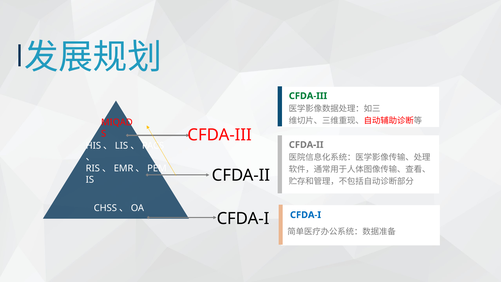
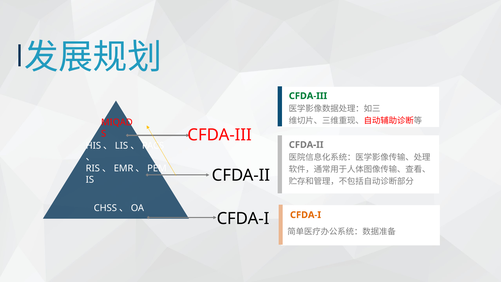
CFDA-I at (306, 215) colour: blue -> orange
